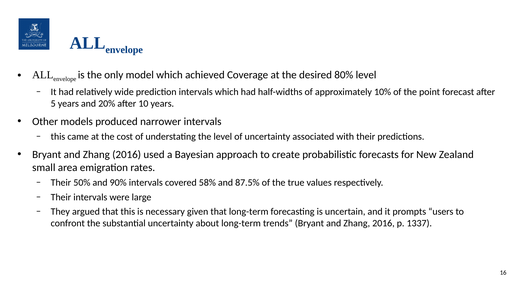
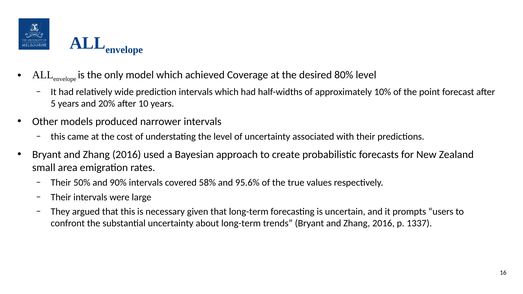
87.5%: 87.5% -> 95.6%
